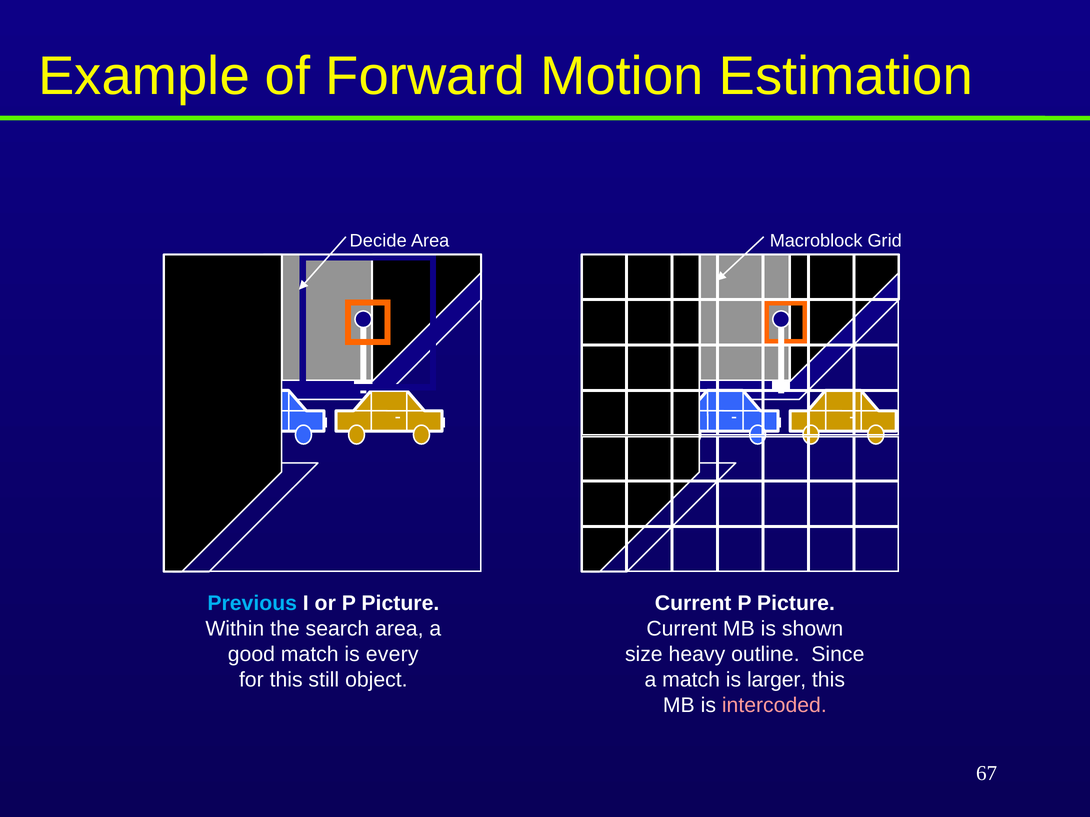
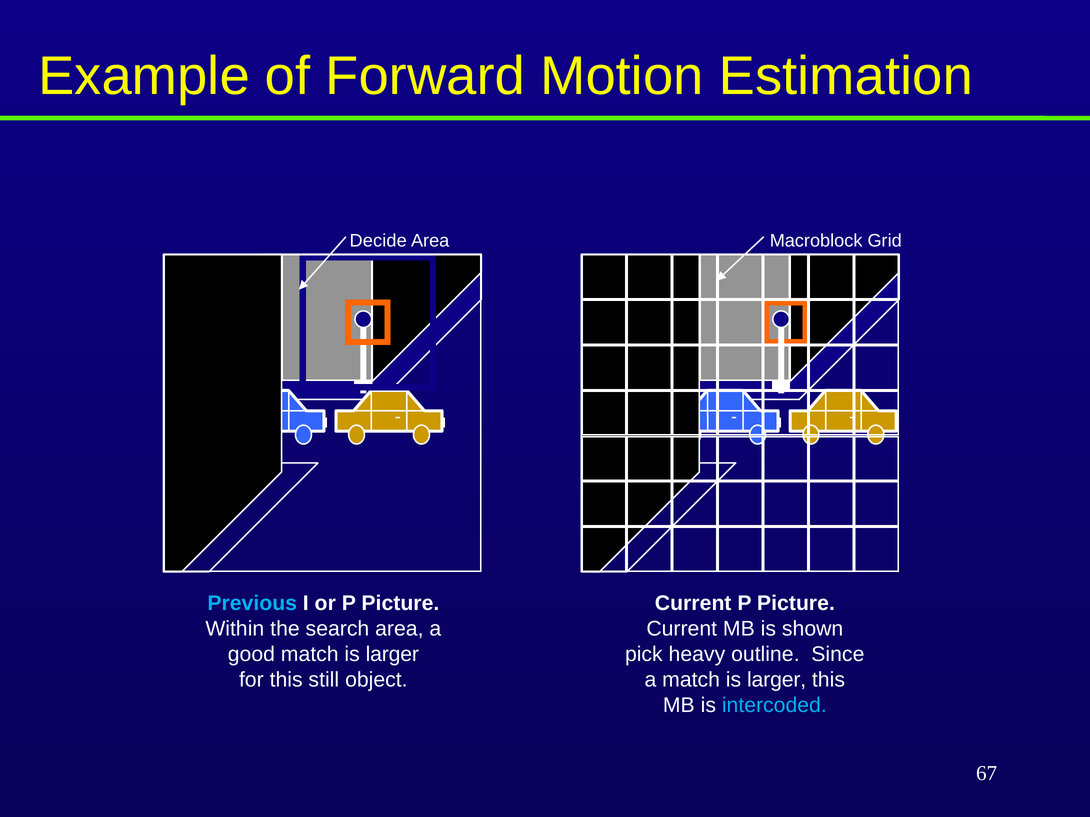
good match is every: every -> larger
size: size -> pick
intercoded colour: pink -> light blue
